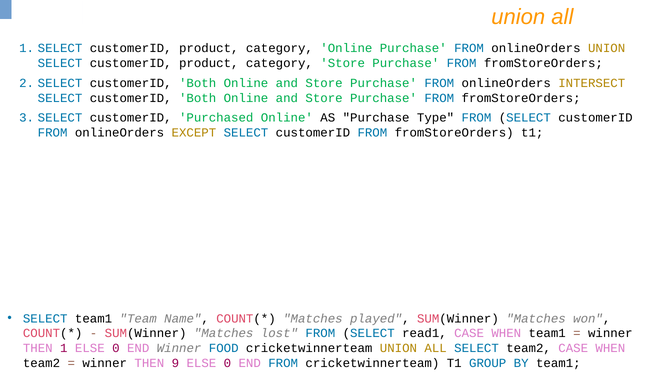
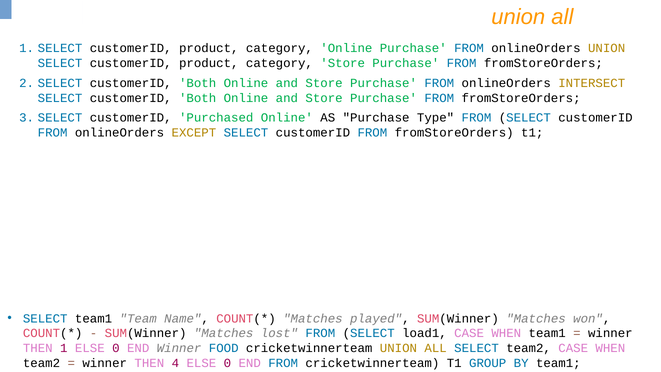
read1: read1 -> load1
9: 9 -> 4
